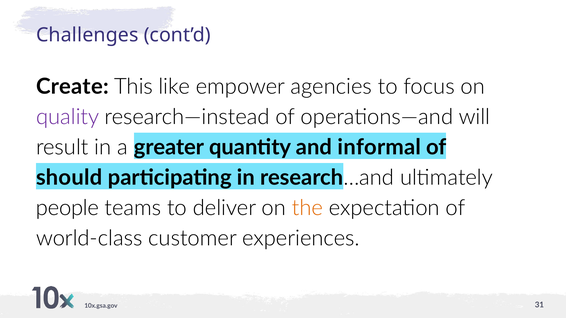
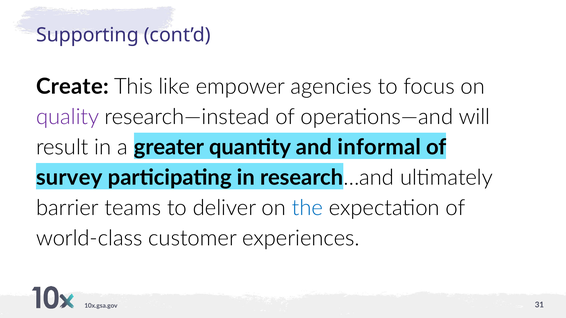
Challenges: Challenges -> Supporting
should: should -> survey
people: people -> barrier
the colour: orange -> blue
